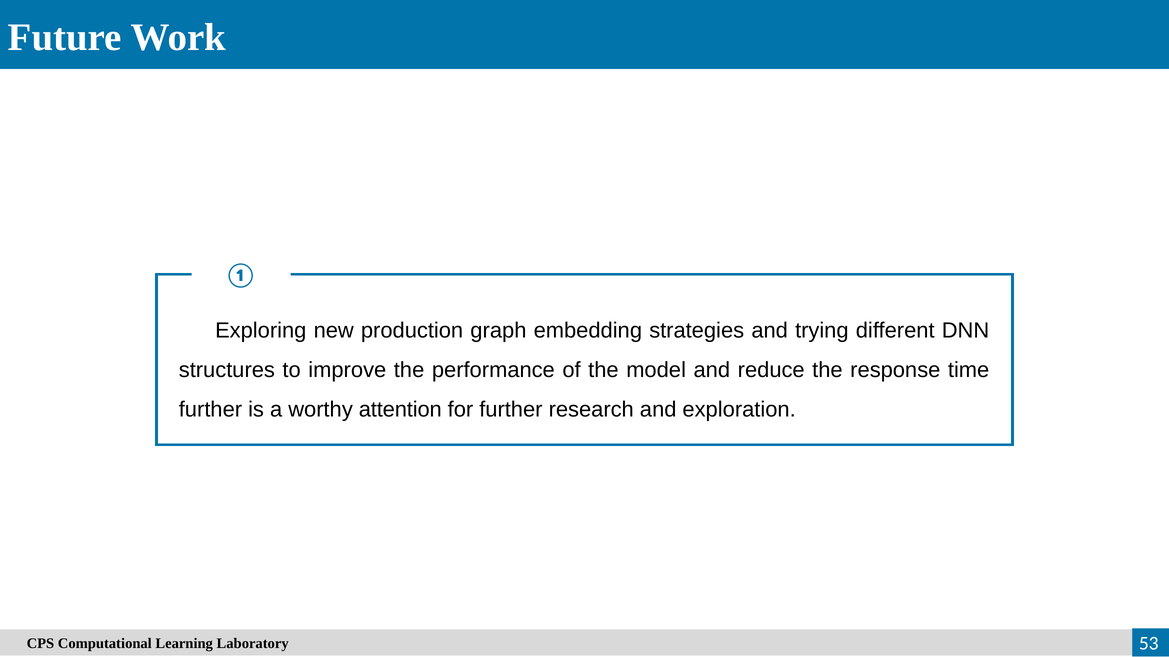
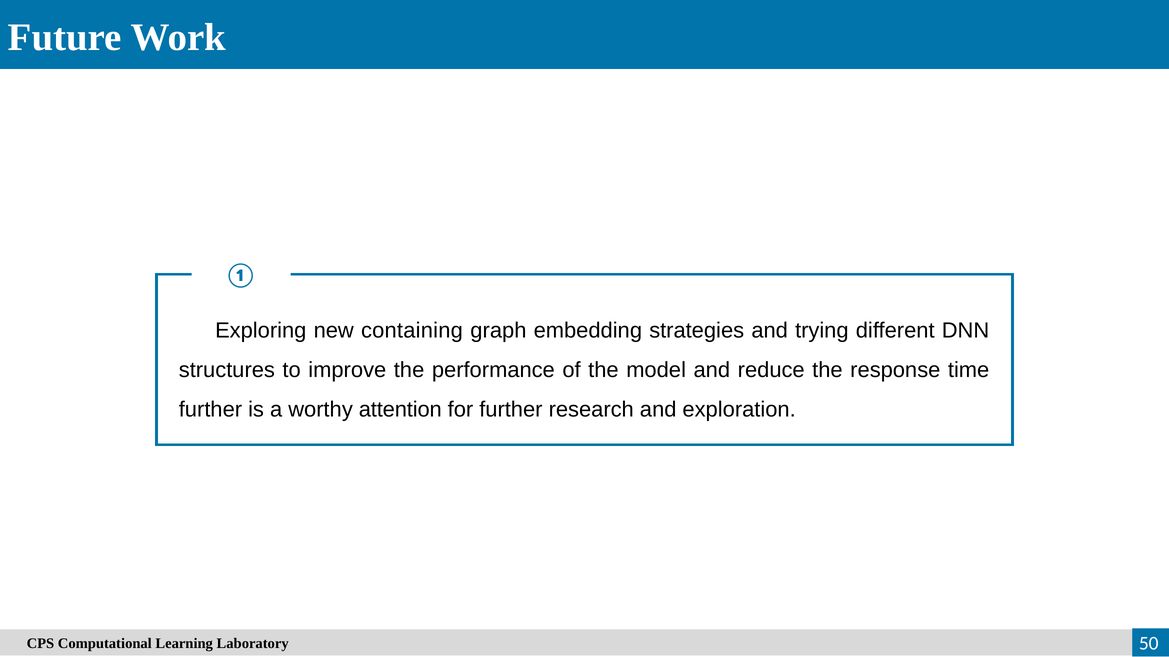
production: production -> containing
53: 53 -> 50
